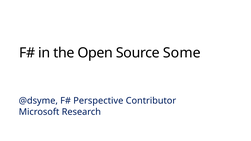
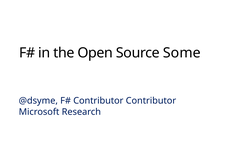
Perspective at (98, 101): Perspective -> Contributor
